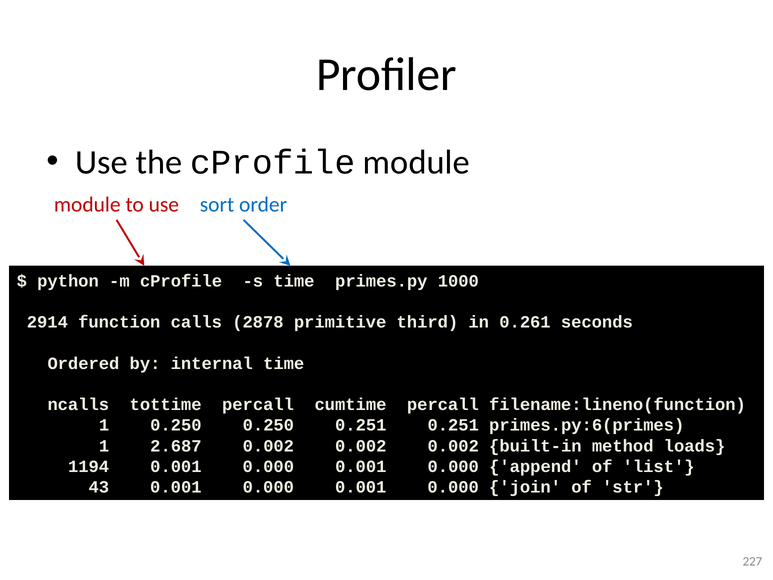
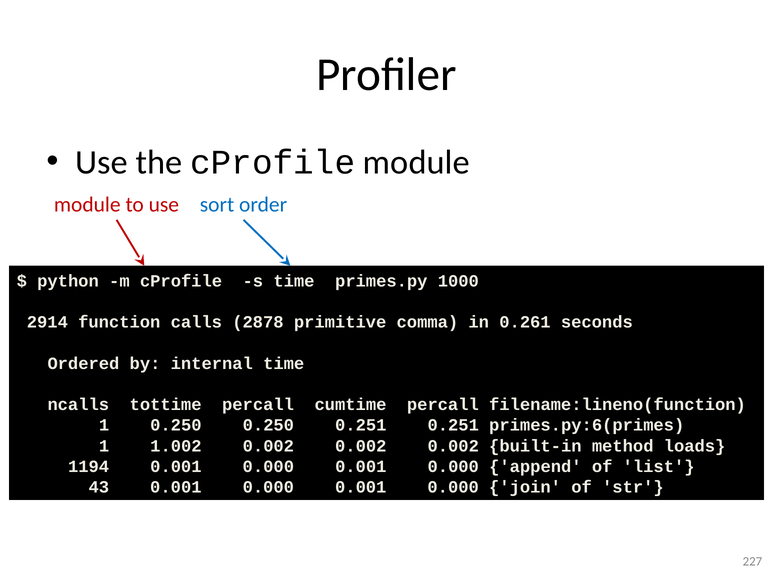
third: third -> comma
2.687: 2.687 -> 1.002
